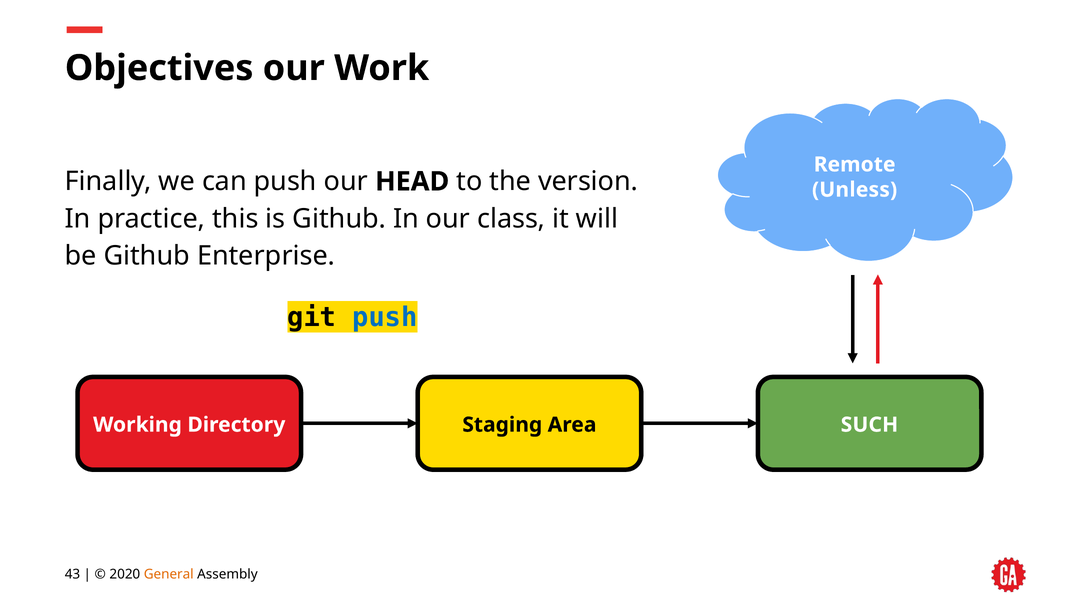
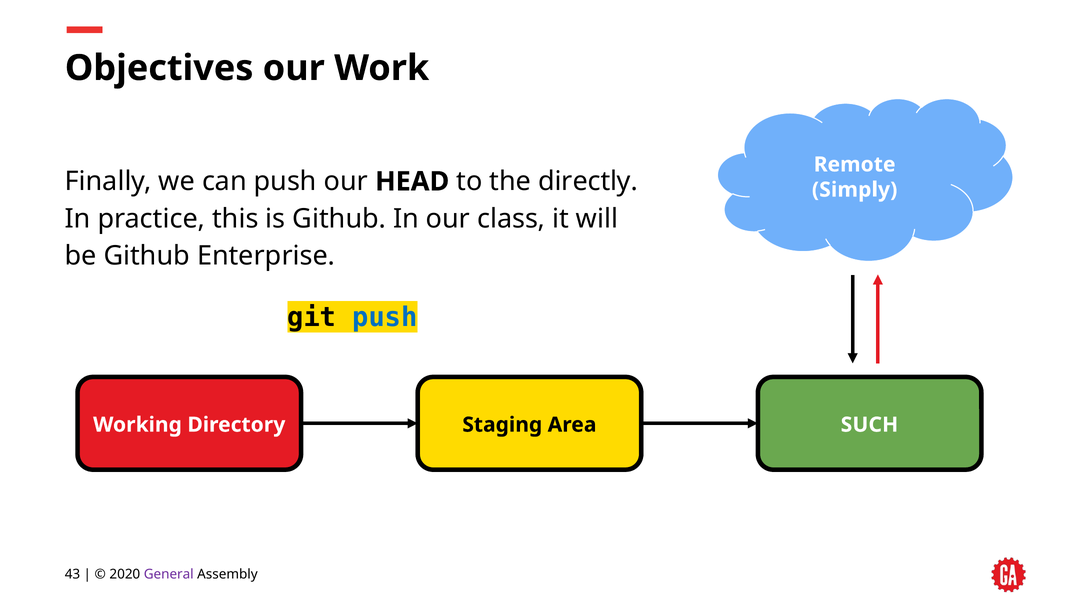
version: version -> directly
Unless: Unless -> Simply
General colour: orange -> purple
